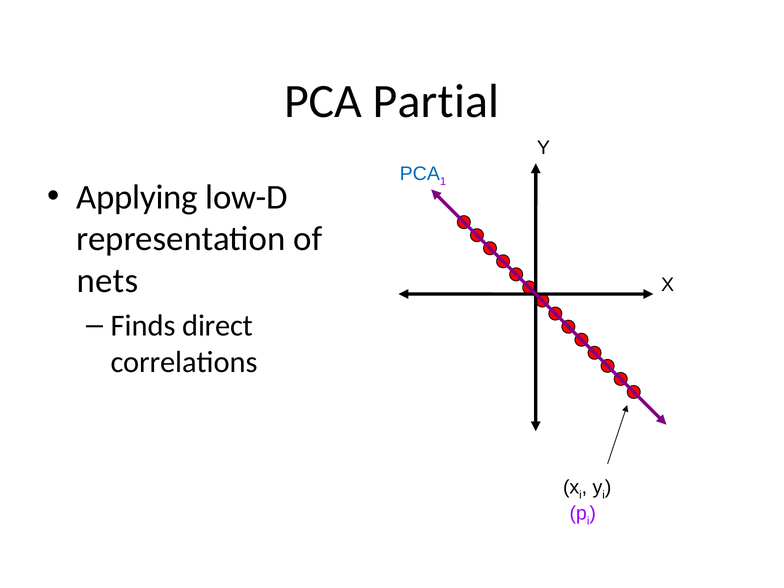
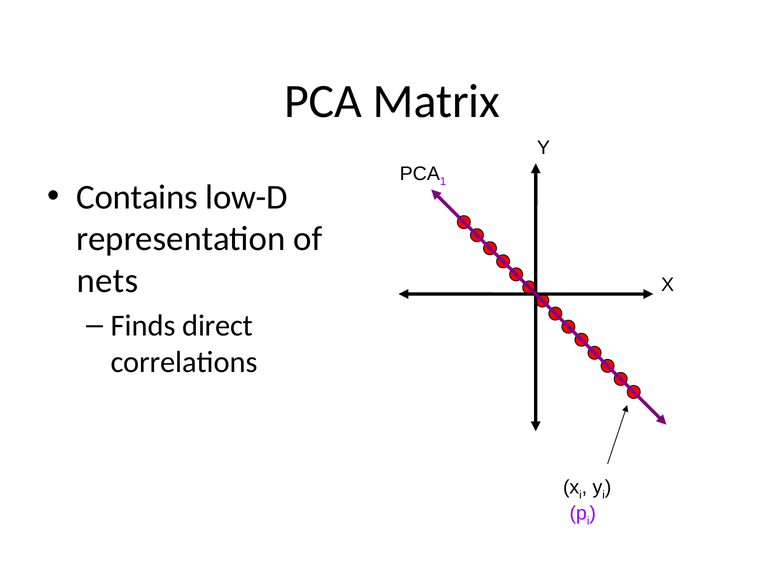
Partial: Partial -> Matrix
PCA at (420, 174) colour: blue -> black
Applying: Applying -> Contains
